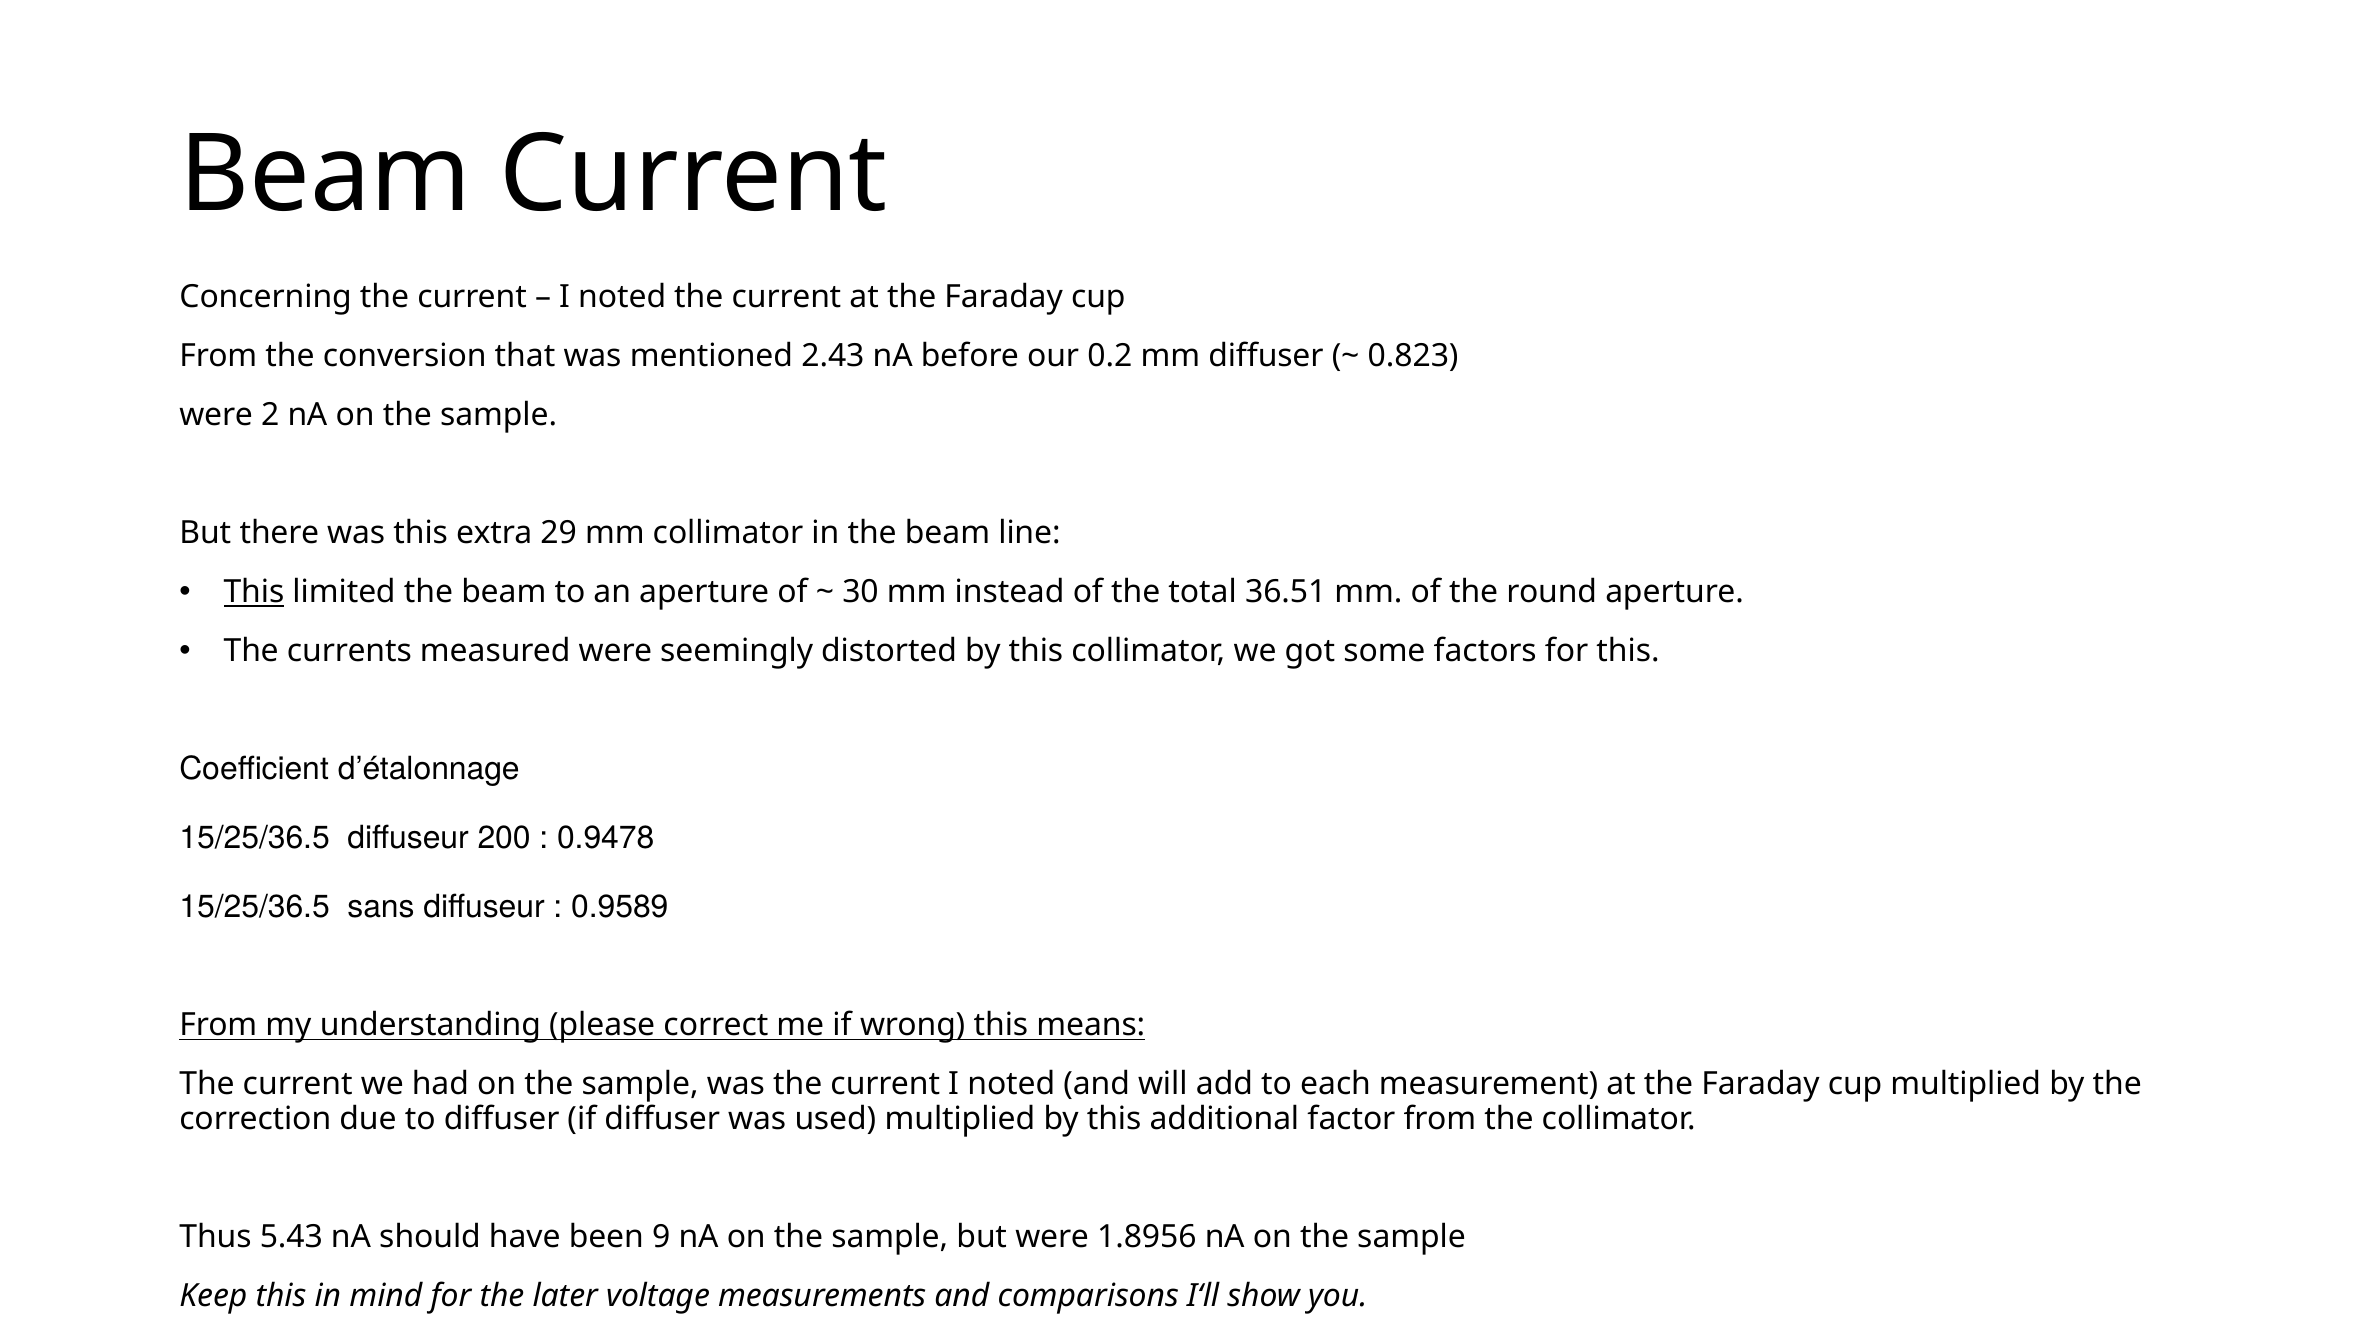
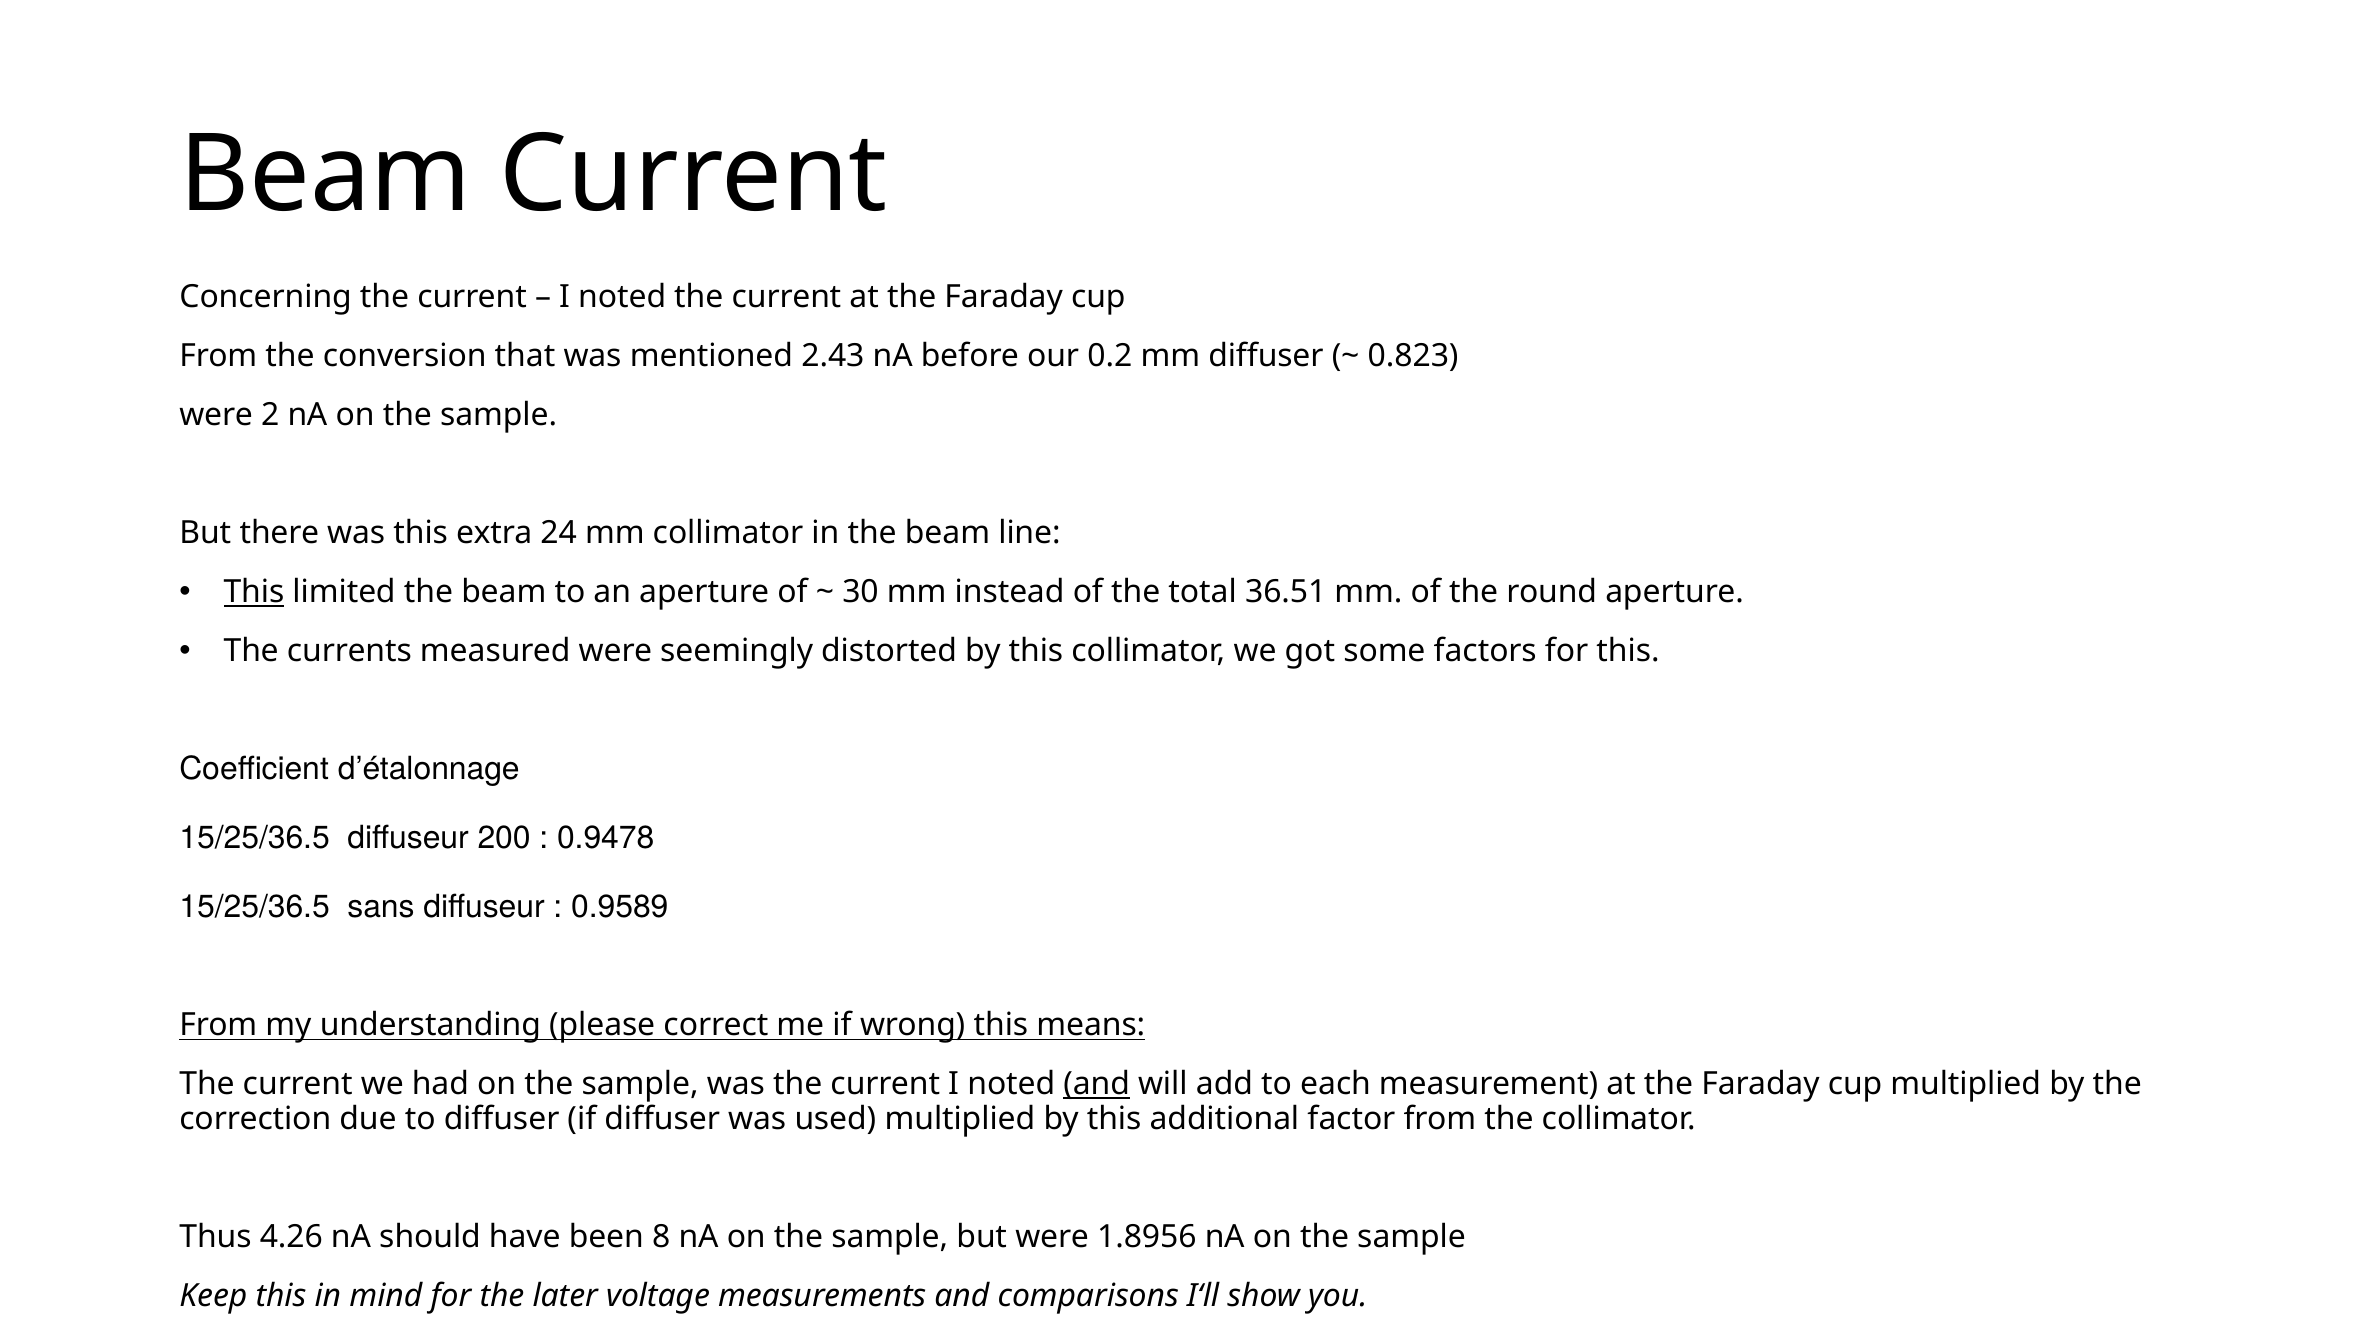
29: 29 -> 24
and at (1097, 1084) underline: none -> present
5.43: 5.43 -> 4.26
9: 9 -> 8
